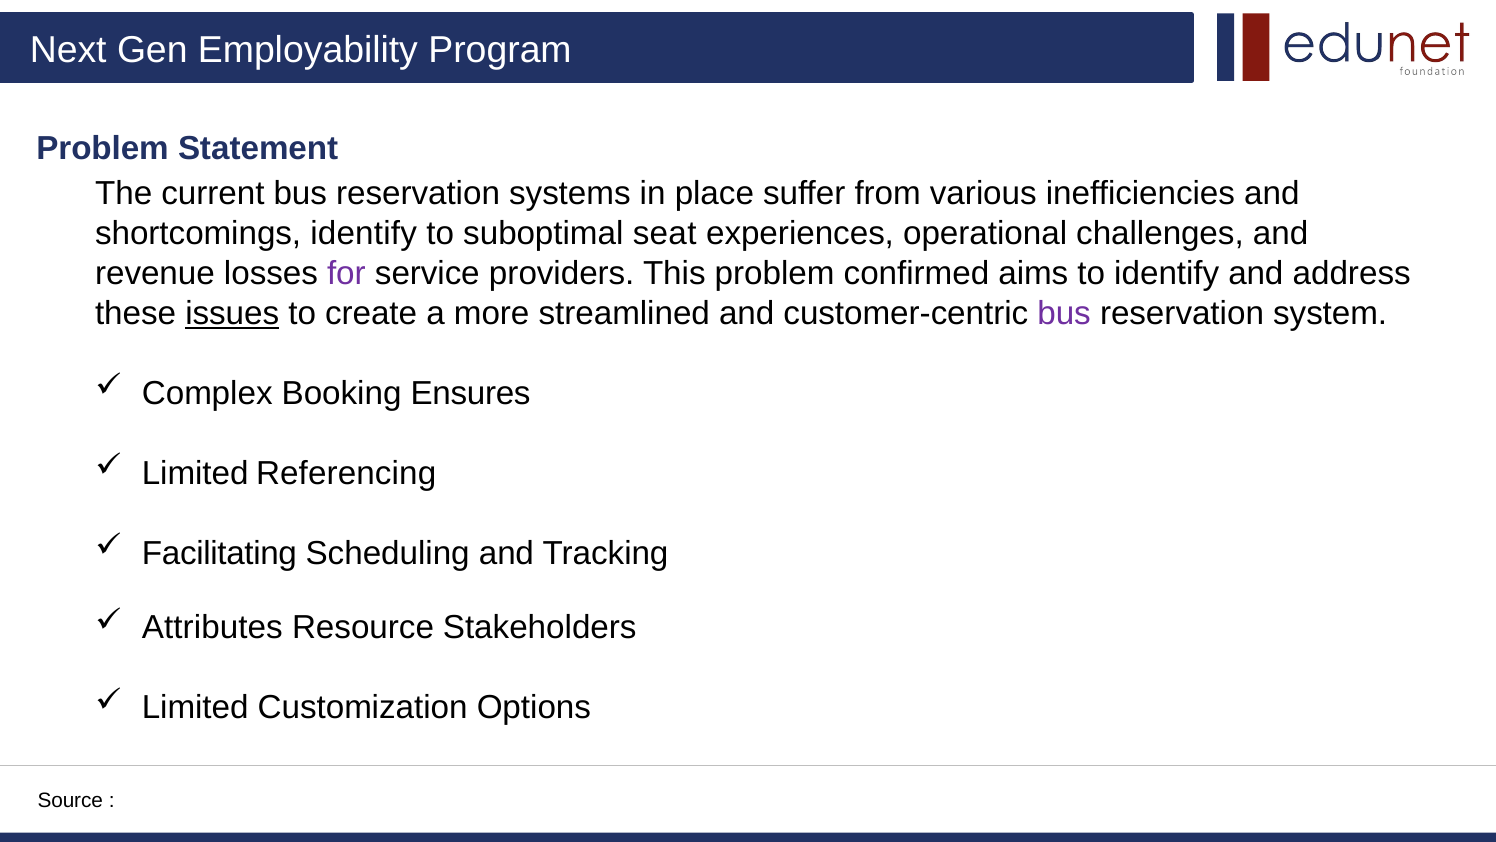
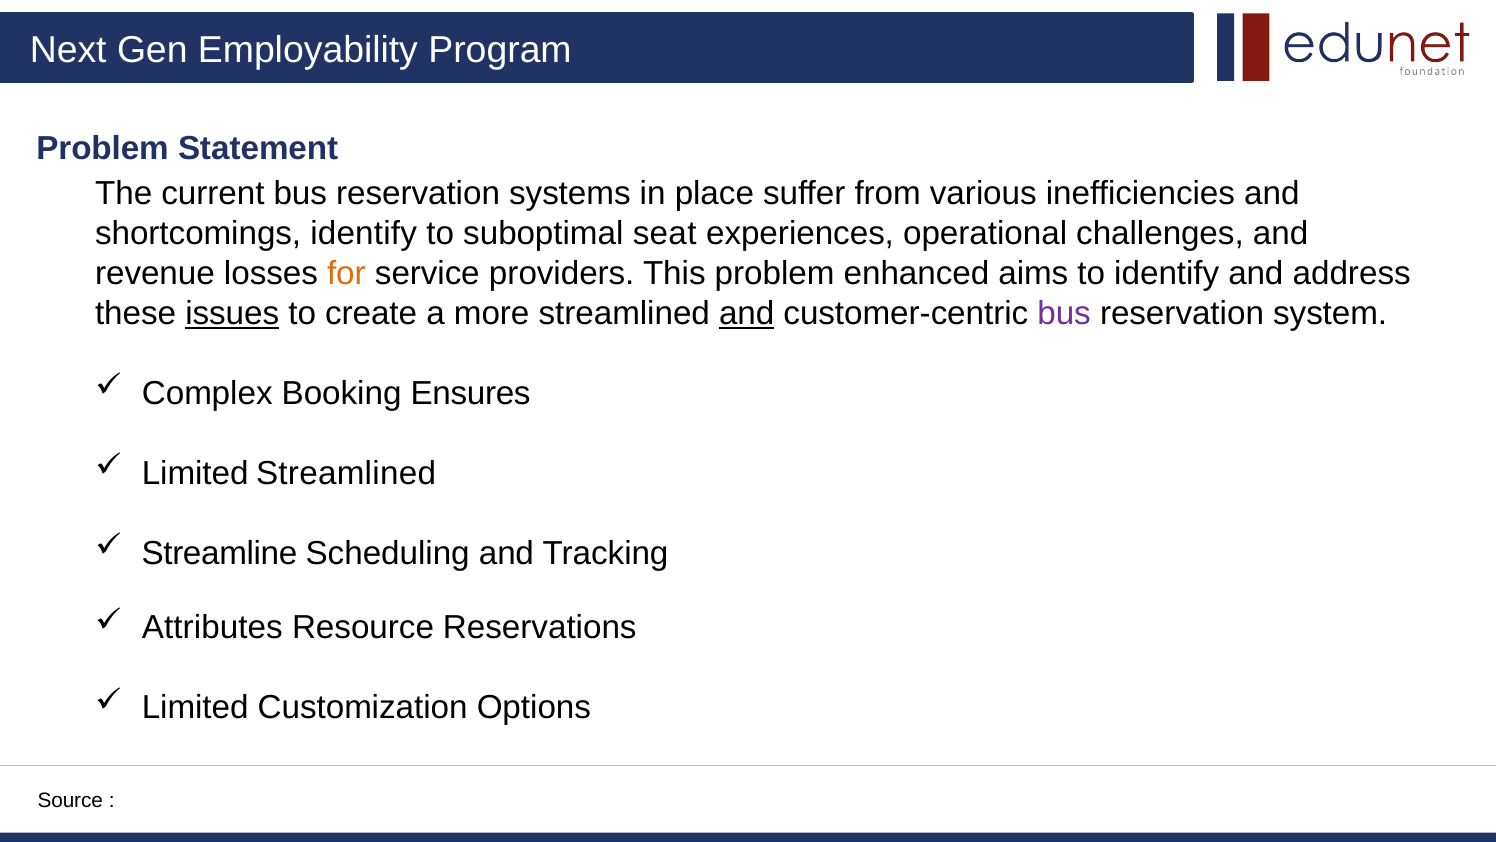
for colour: purple -> orange
confirmed: confirmed -> enhanced
and at (747, 314) underline: none -> present
Limited Referencing: Referencing -> Streamlined
Facilitating: Facilitating -> Streamline
Stakeholders: Stakeholders -> Reservations
